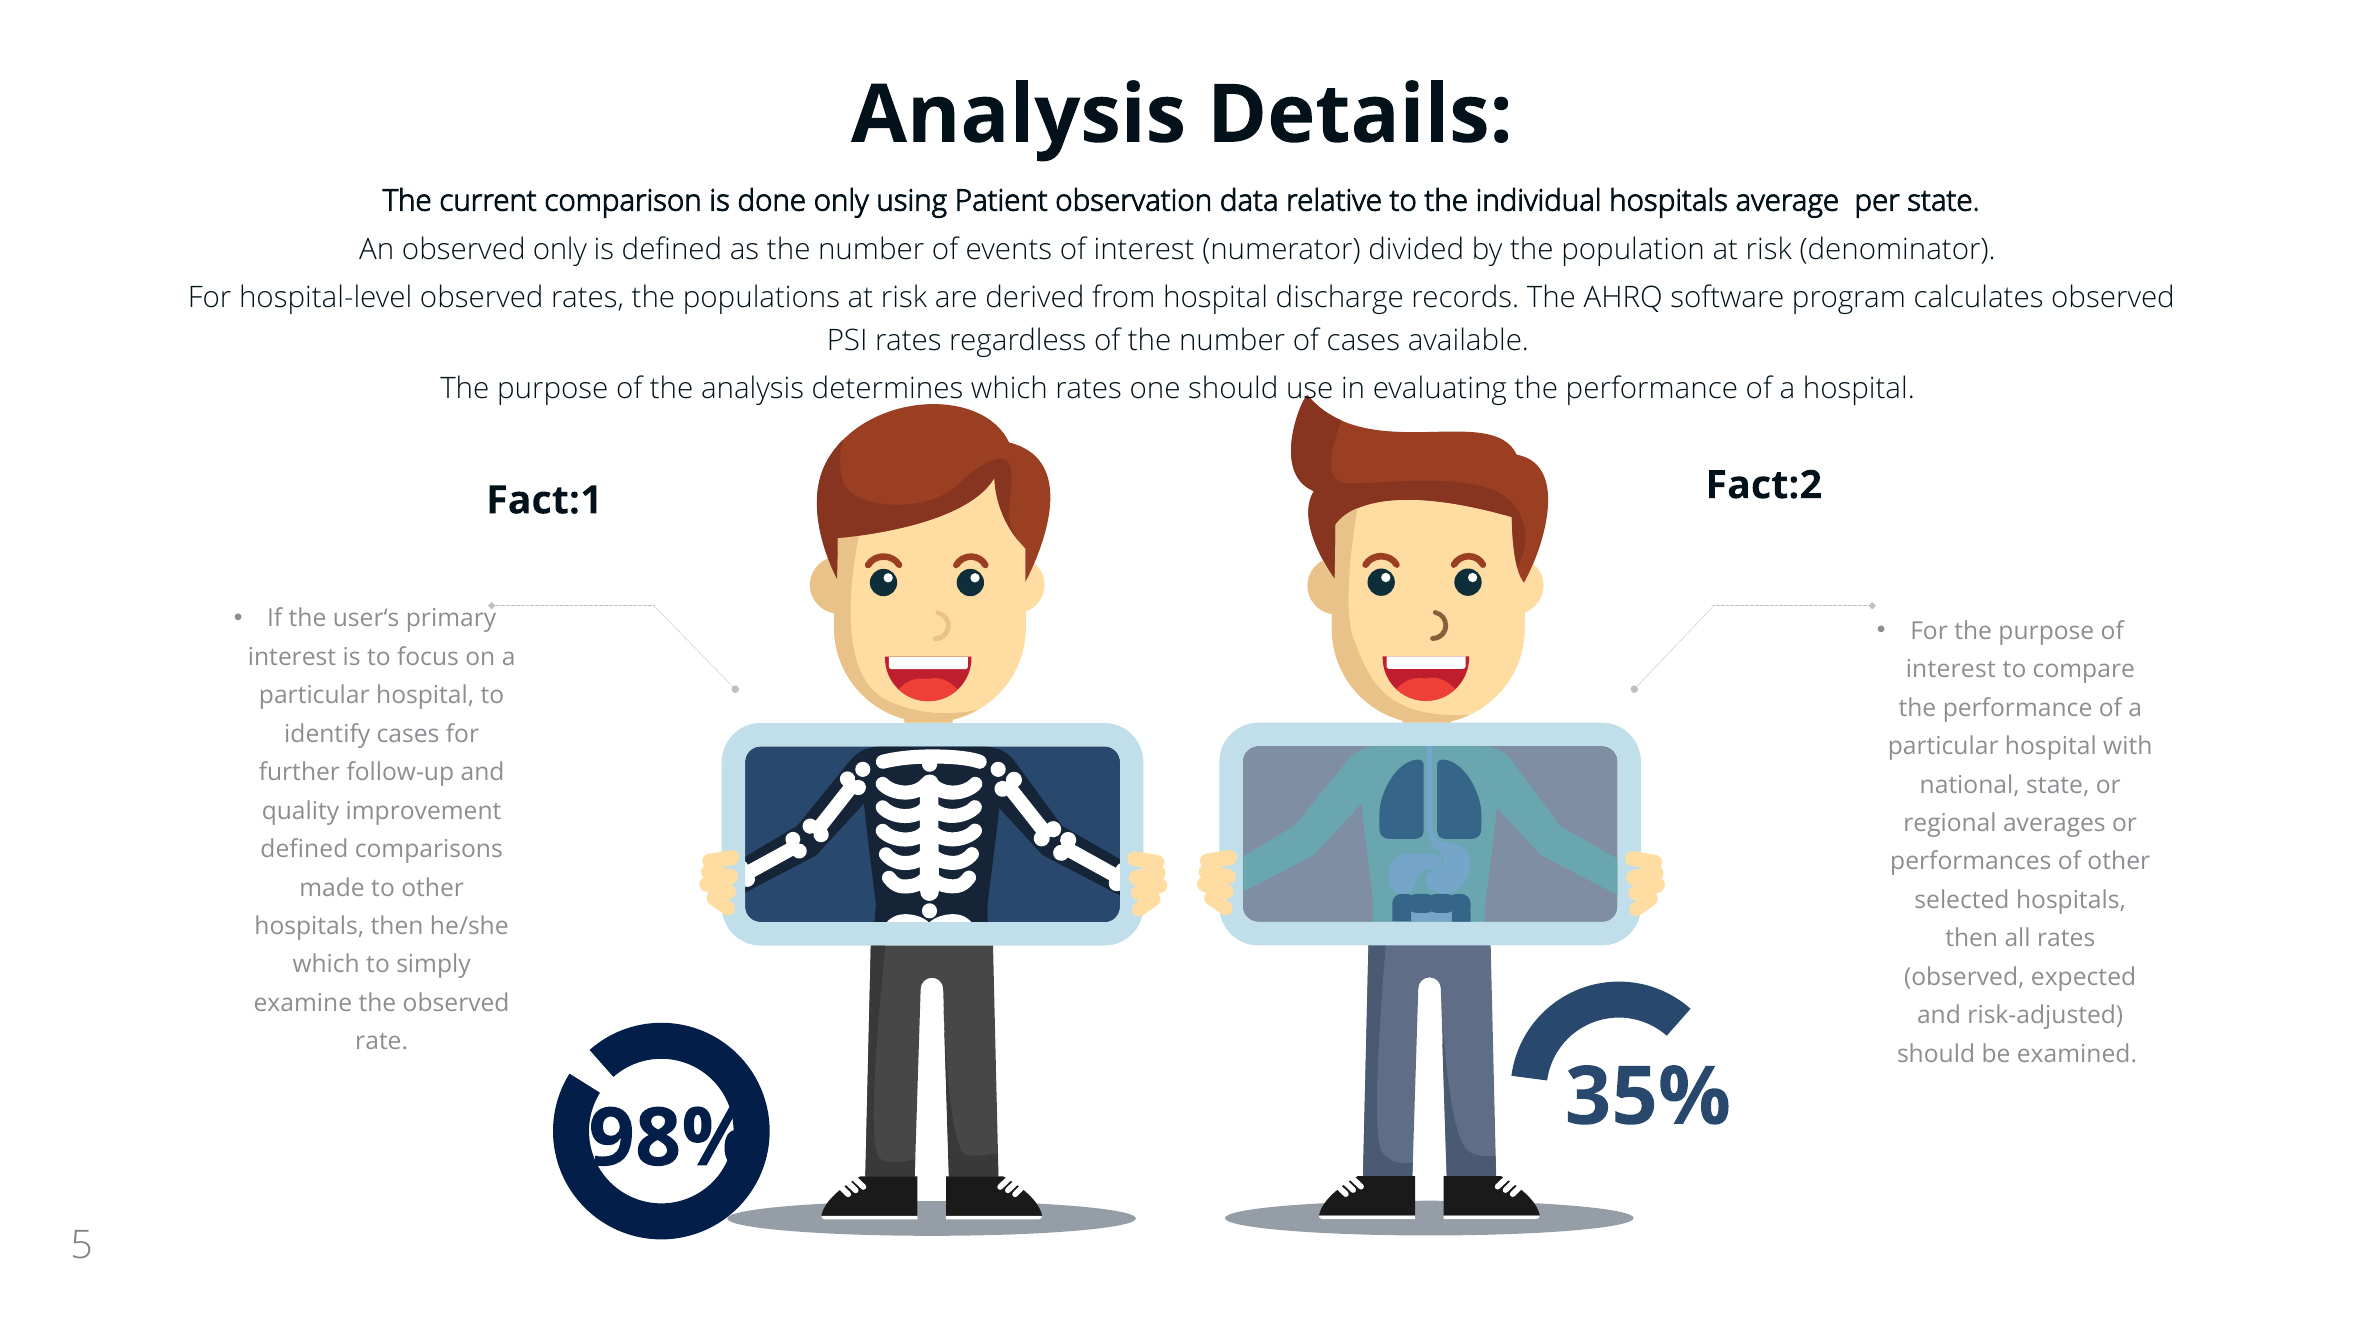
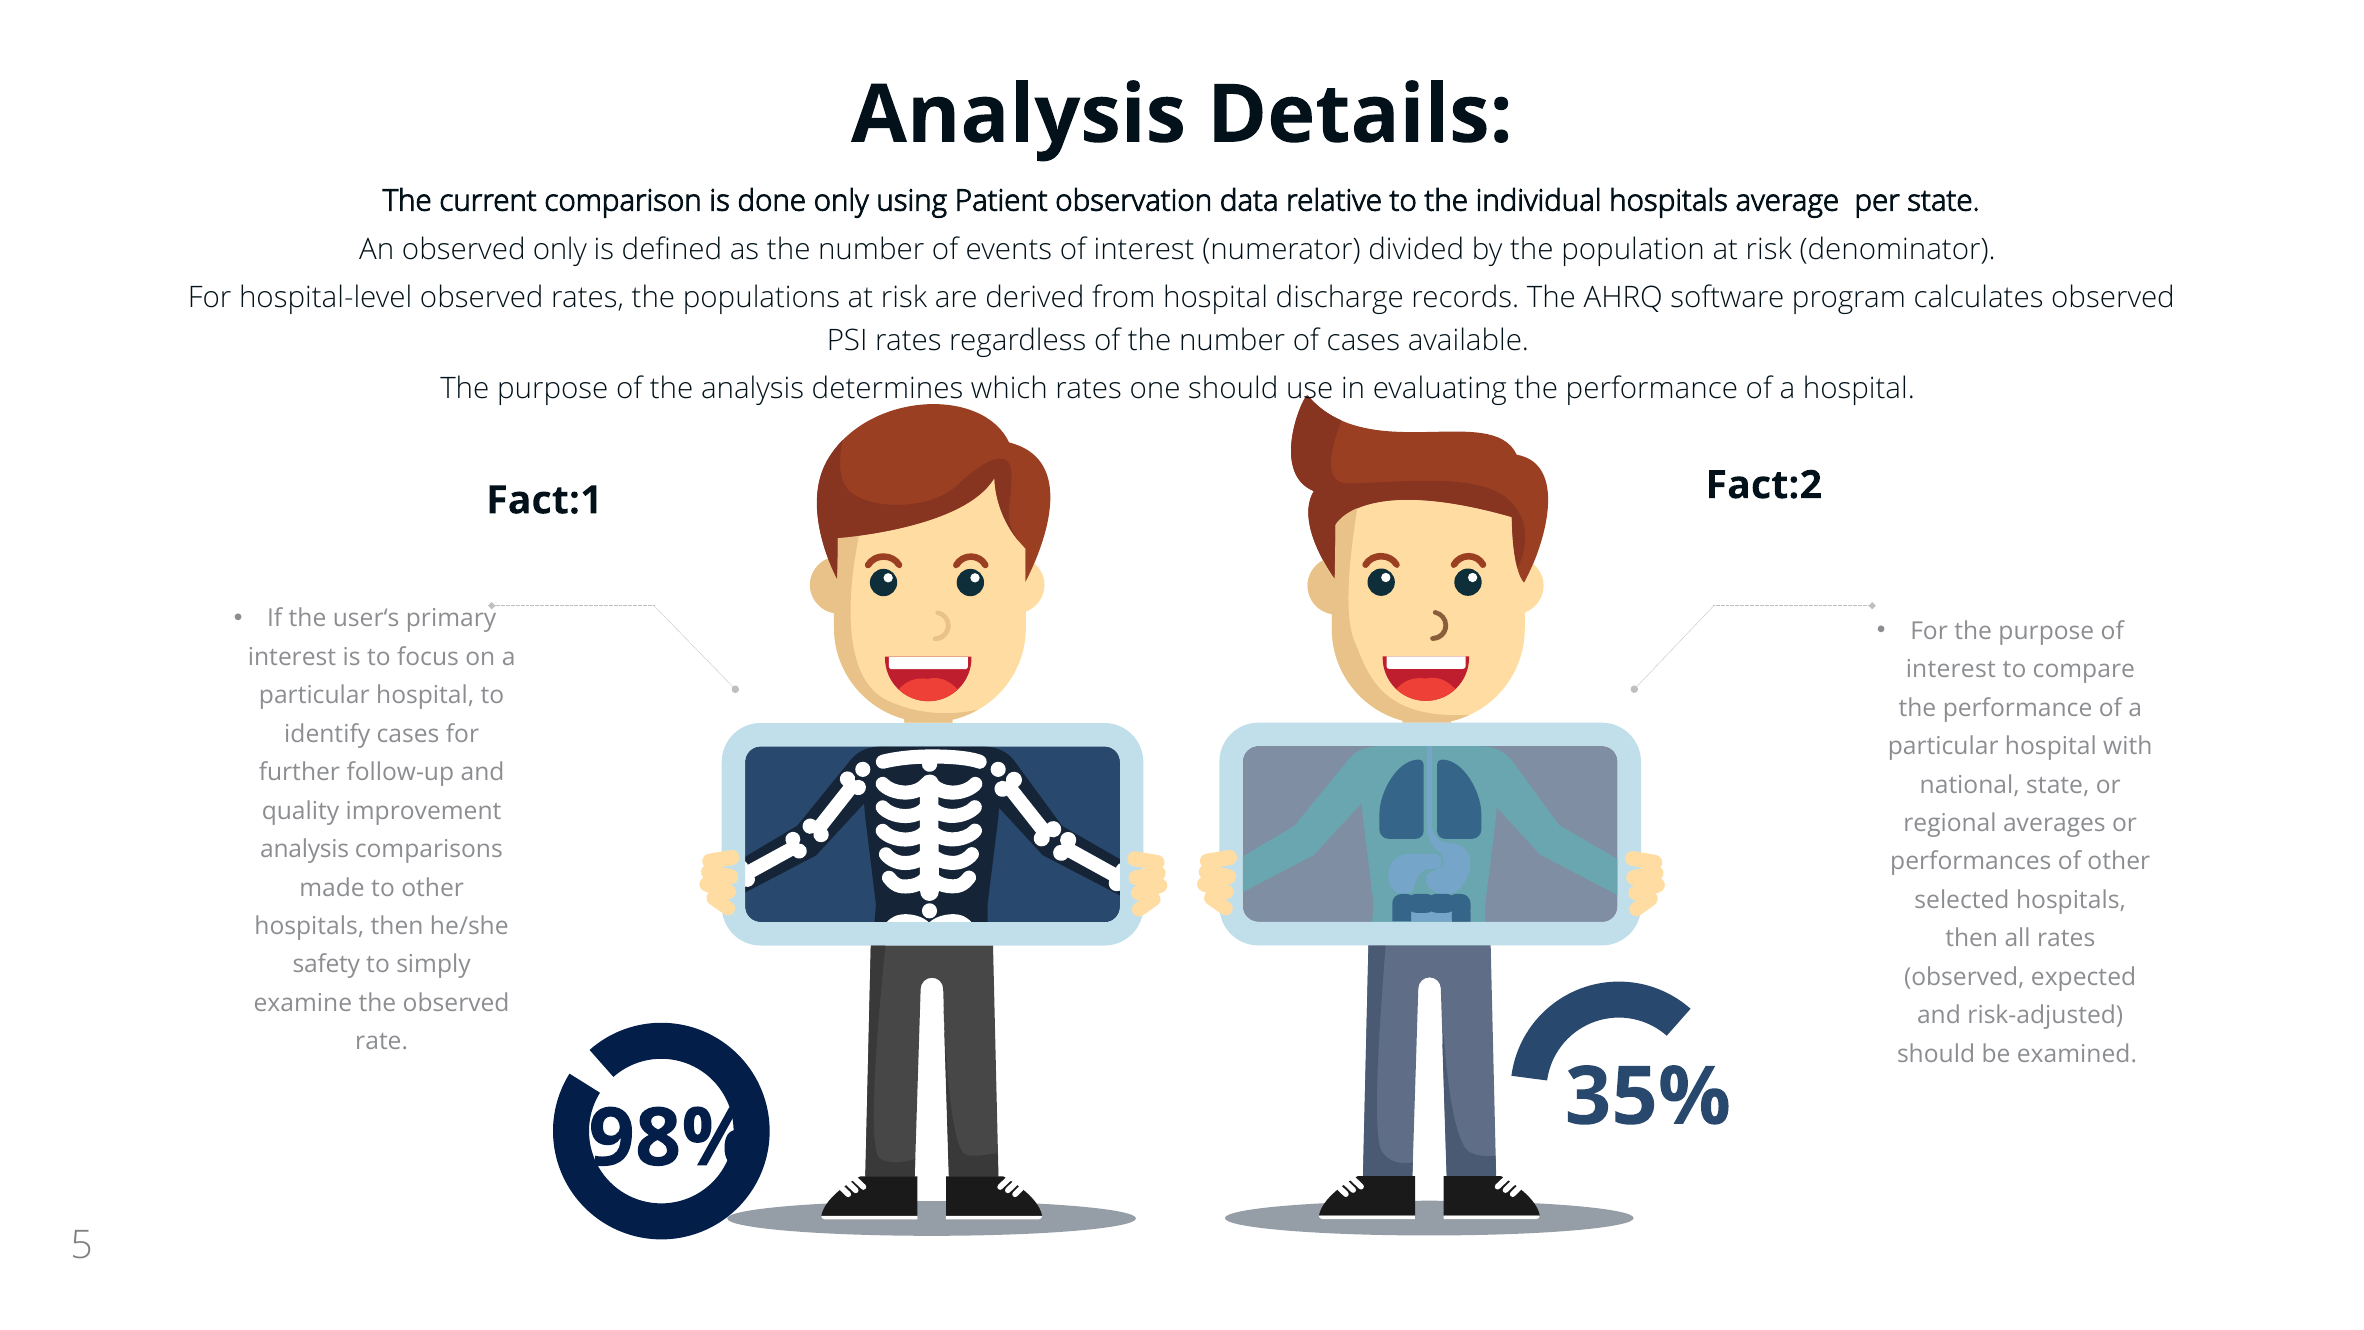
defined at (304, 850): defined -> analysis
which at (326, 965): which -> safety
